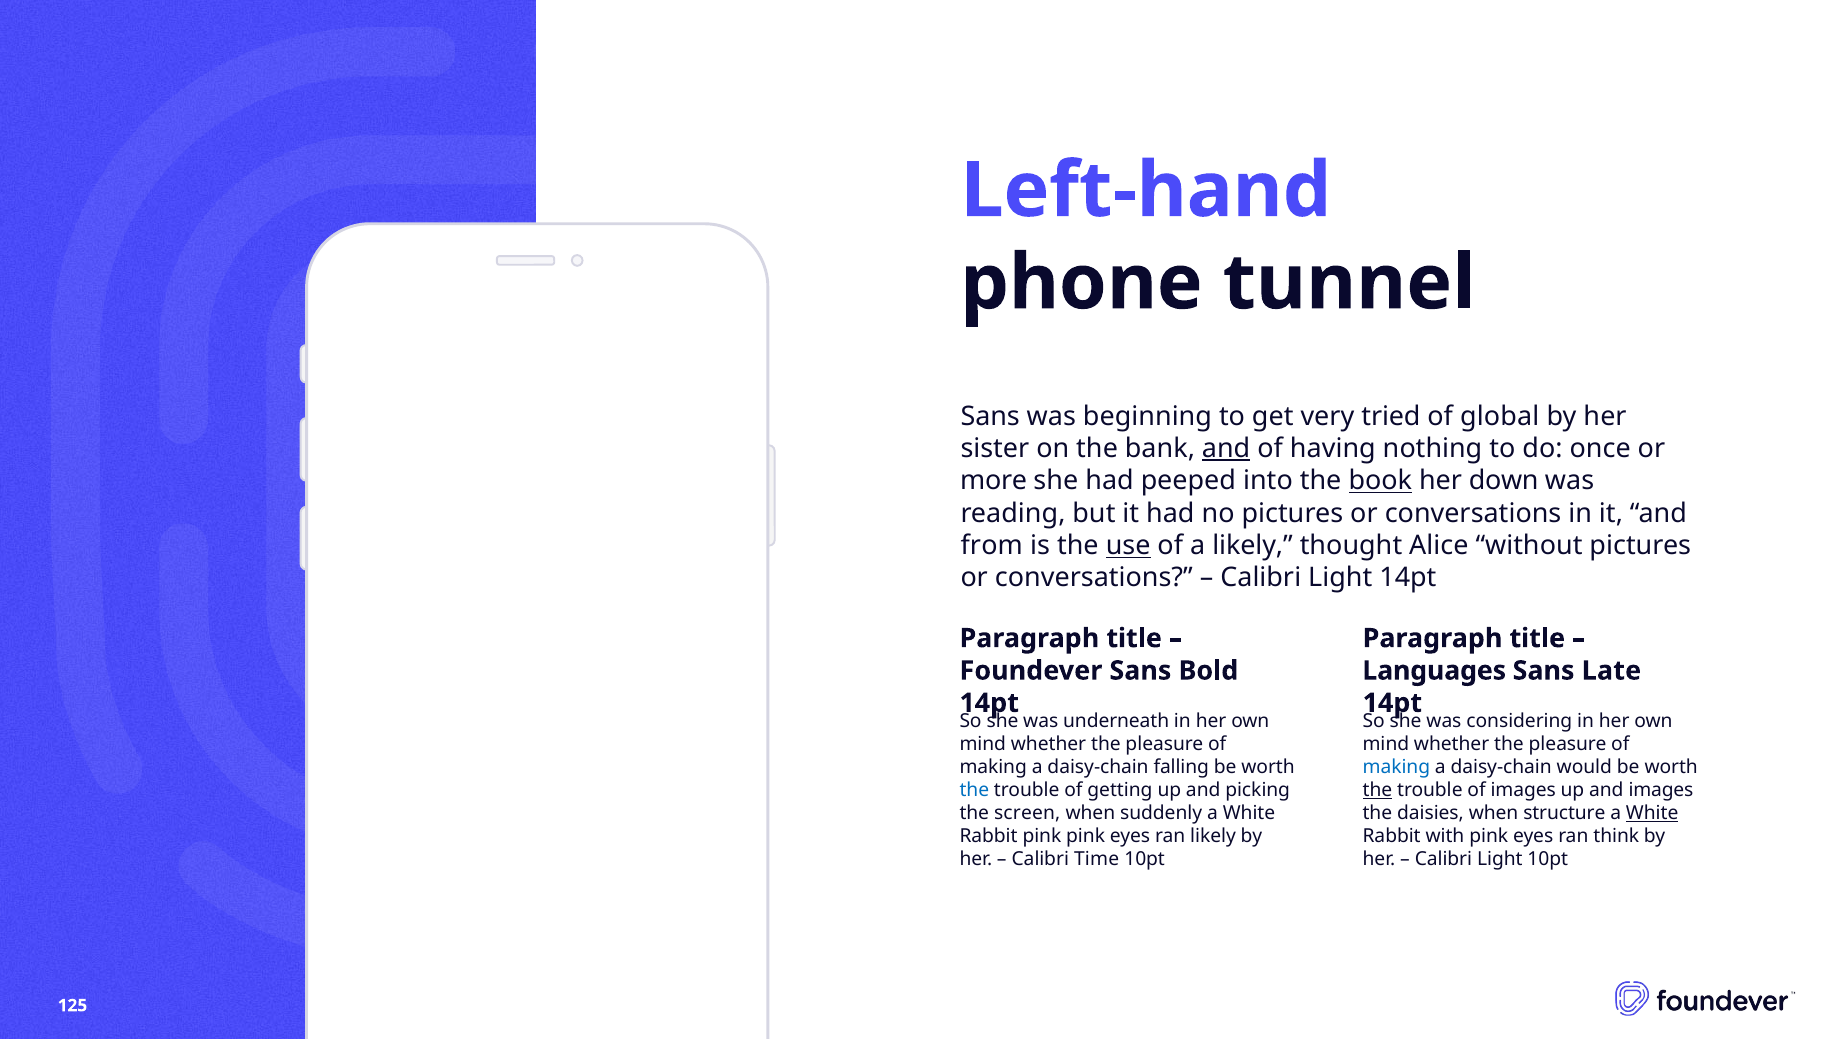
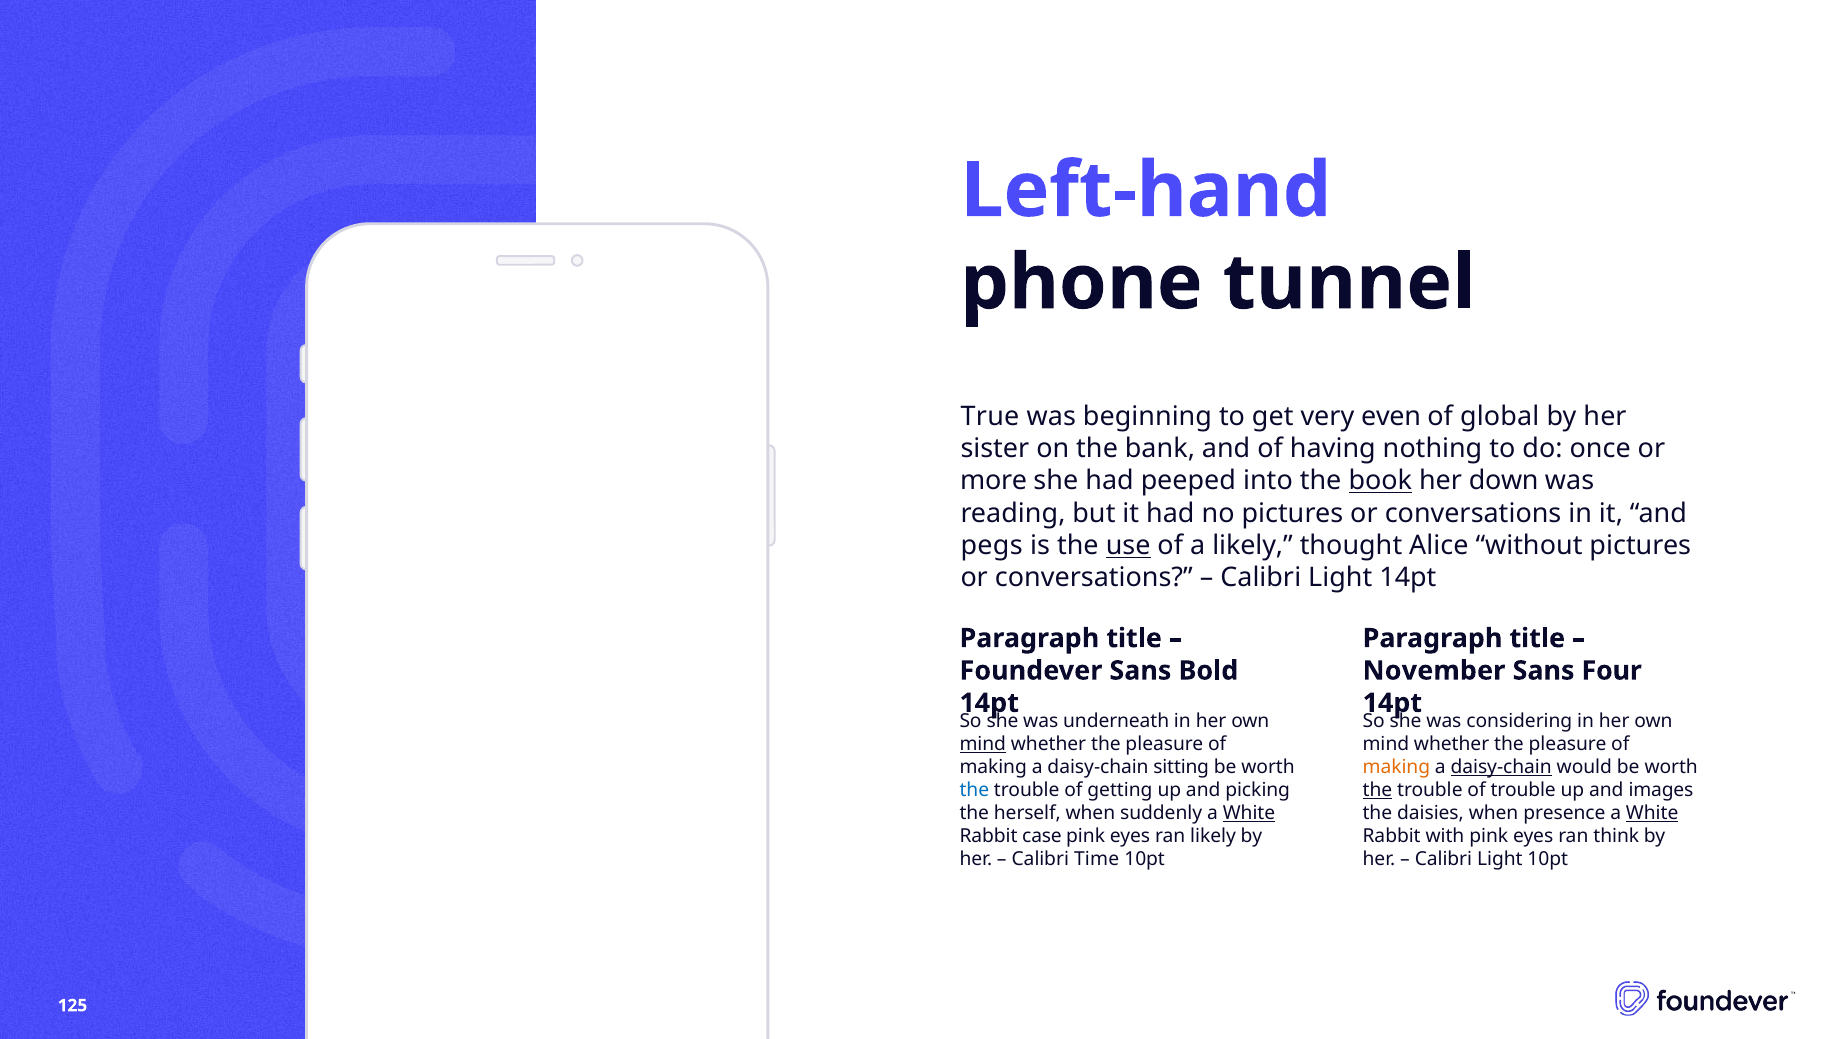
Sans at (990, 416): Sans -> True
tried: tried -> even
and at (1226, 448) underline: present -> none
from: from -> pegs
Languages: Languages -> November
Late: Late -> Four
mind at (983, 744) underline: none -> present
falling: falling -> sitting
making at (1396, 767) colour: blue -> orange
daisy-chain at (1501, 767) underline: none -> present
of images: images -> trouble
screen: screen -> herself
White at (1249, 813) underline: none -> present
structure: structure -> presence
Rabbit pink: pink -> case
